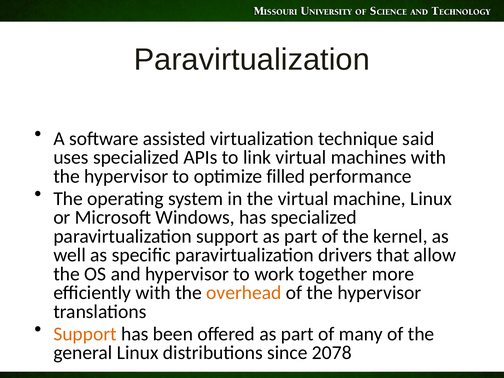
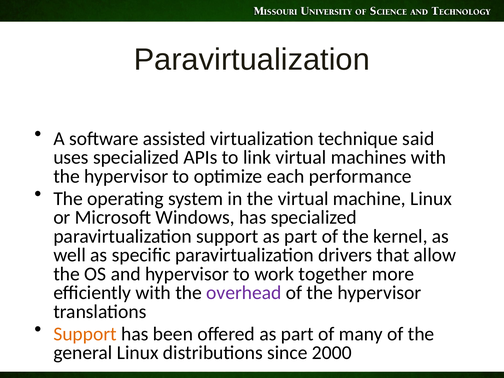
filled: filled -> each
overhead colour: orange -> purple
2078: 2078 -> 2000
